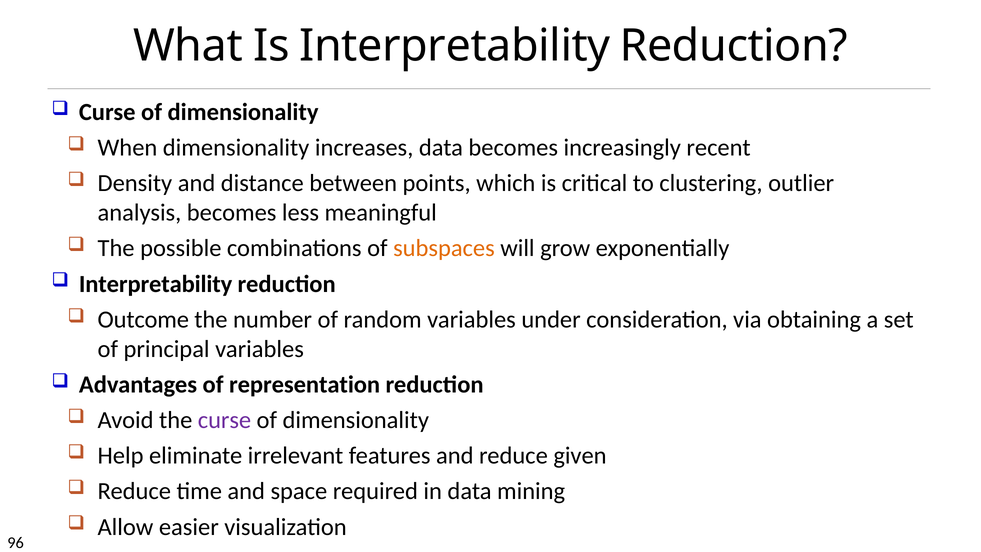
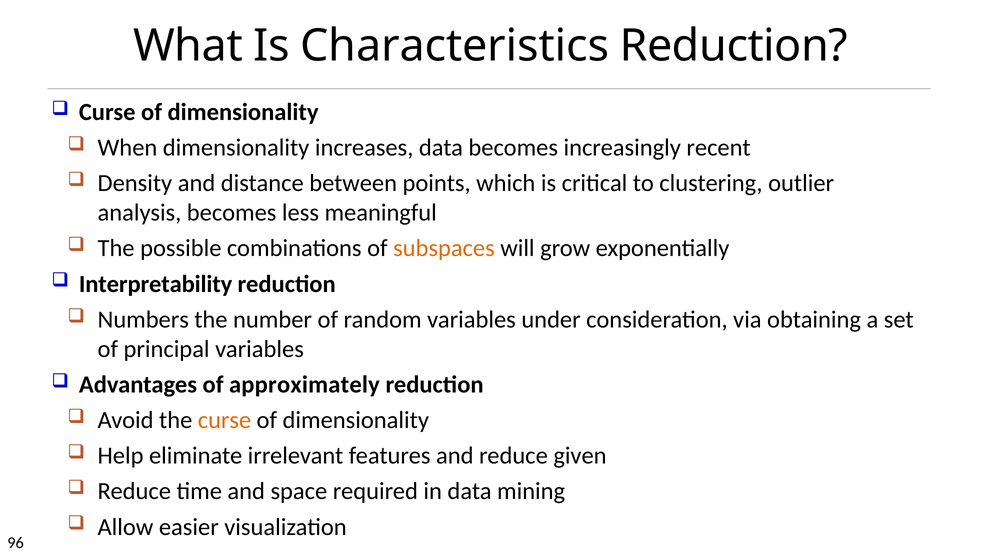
Is Interpretability: Interpretability -> Characteristics
Outcome: Outcome -> Numbers
representation: representation -> approximately
curse at (225, 420) colour: purple -> orange
